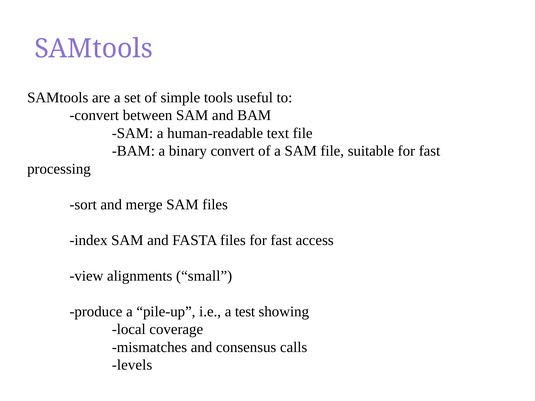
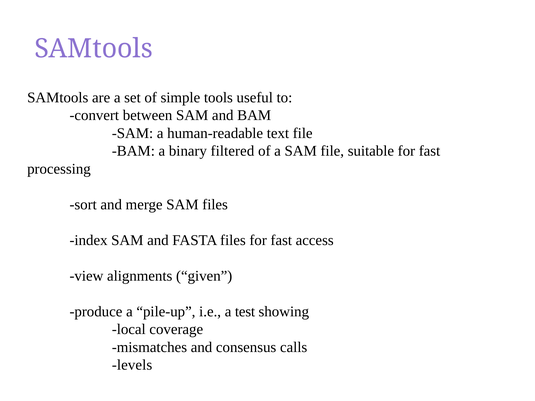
binary convert: convert -> filtered
small: small -> given
